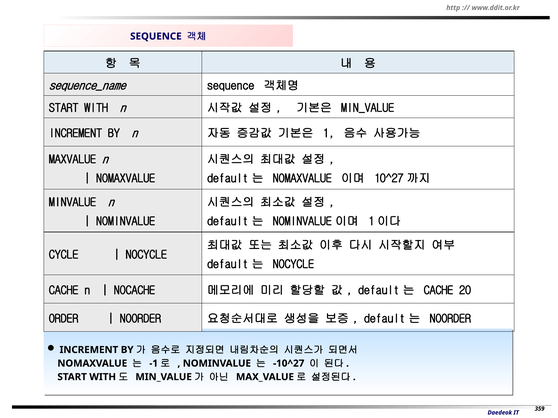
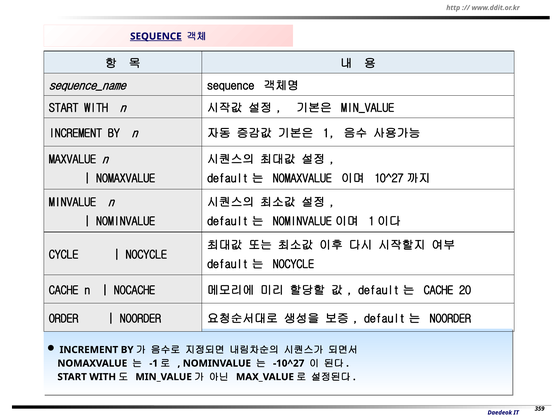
SEQUENCE at (156, 36) underline: none -> present
